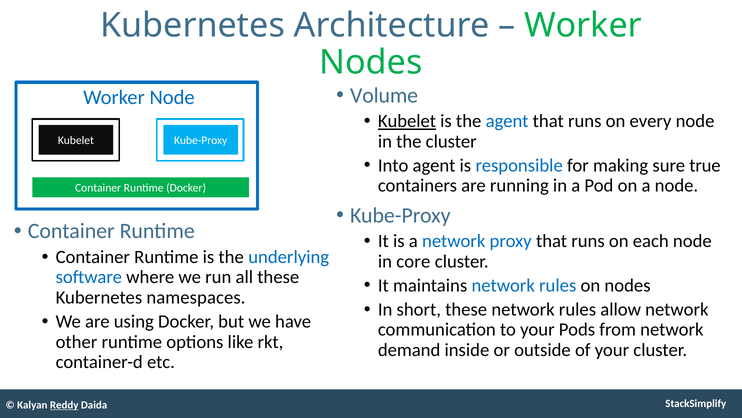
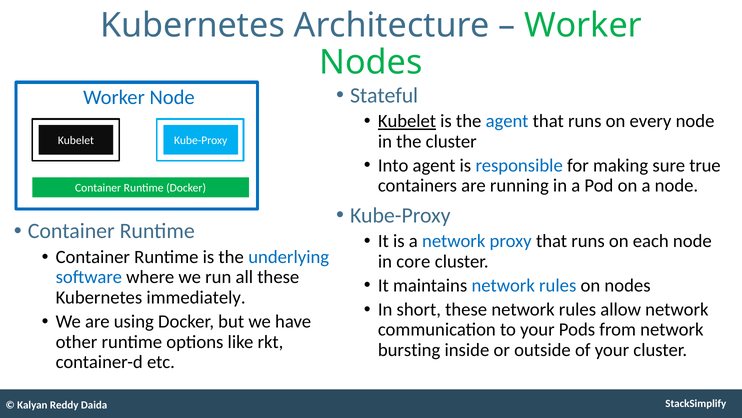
Volume: Volume -> Stateful
namespaces: namespaces -> immediately
demand: demand -> bursting
Reddy underline: present -> none
